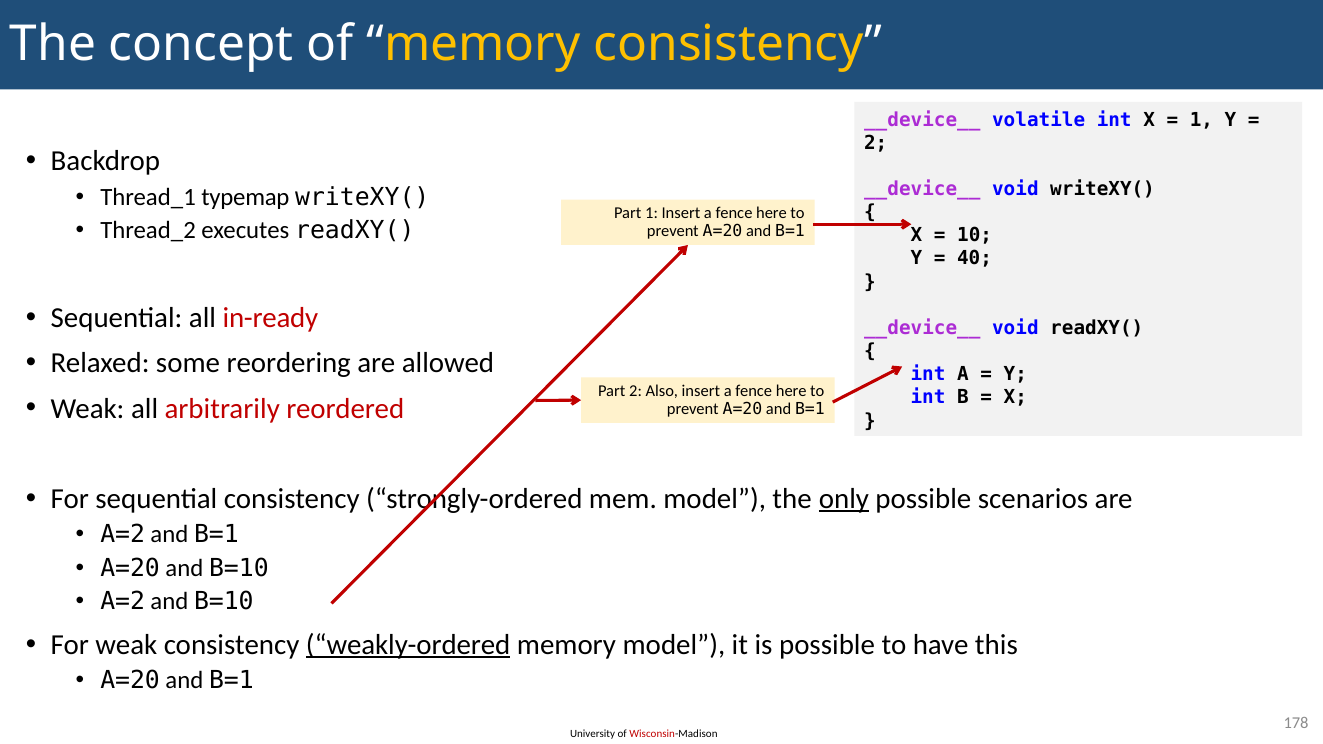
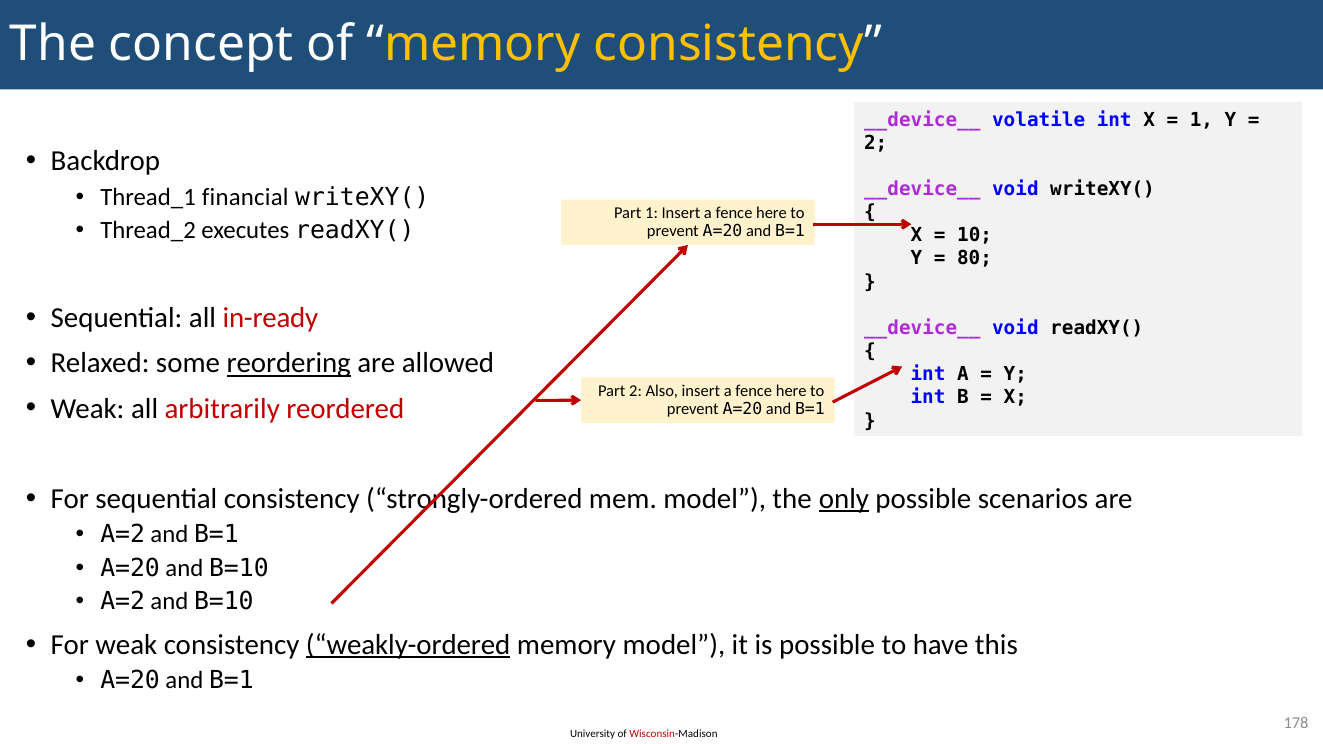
typemap: typemap -> financial
40: 40 -> 80
reordering underline: none -> present
